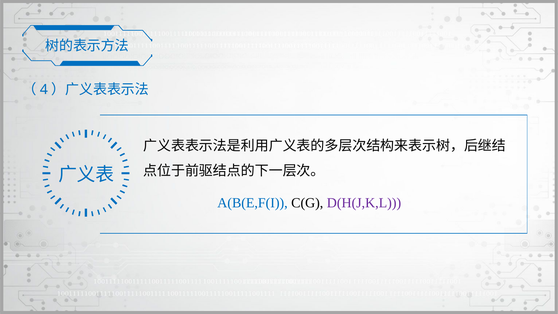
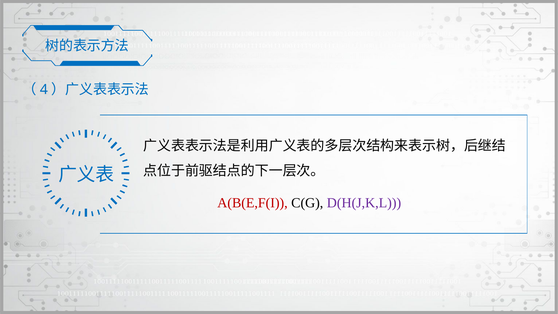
A(B(E,F(I colour: blue -> red
